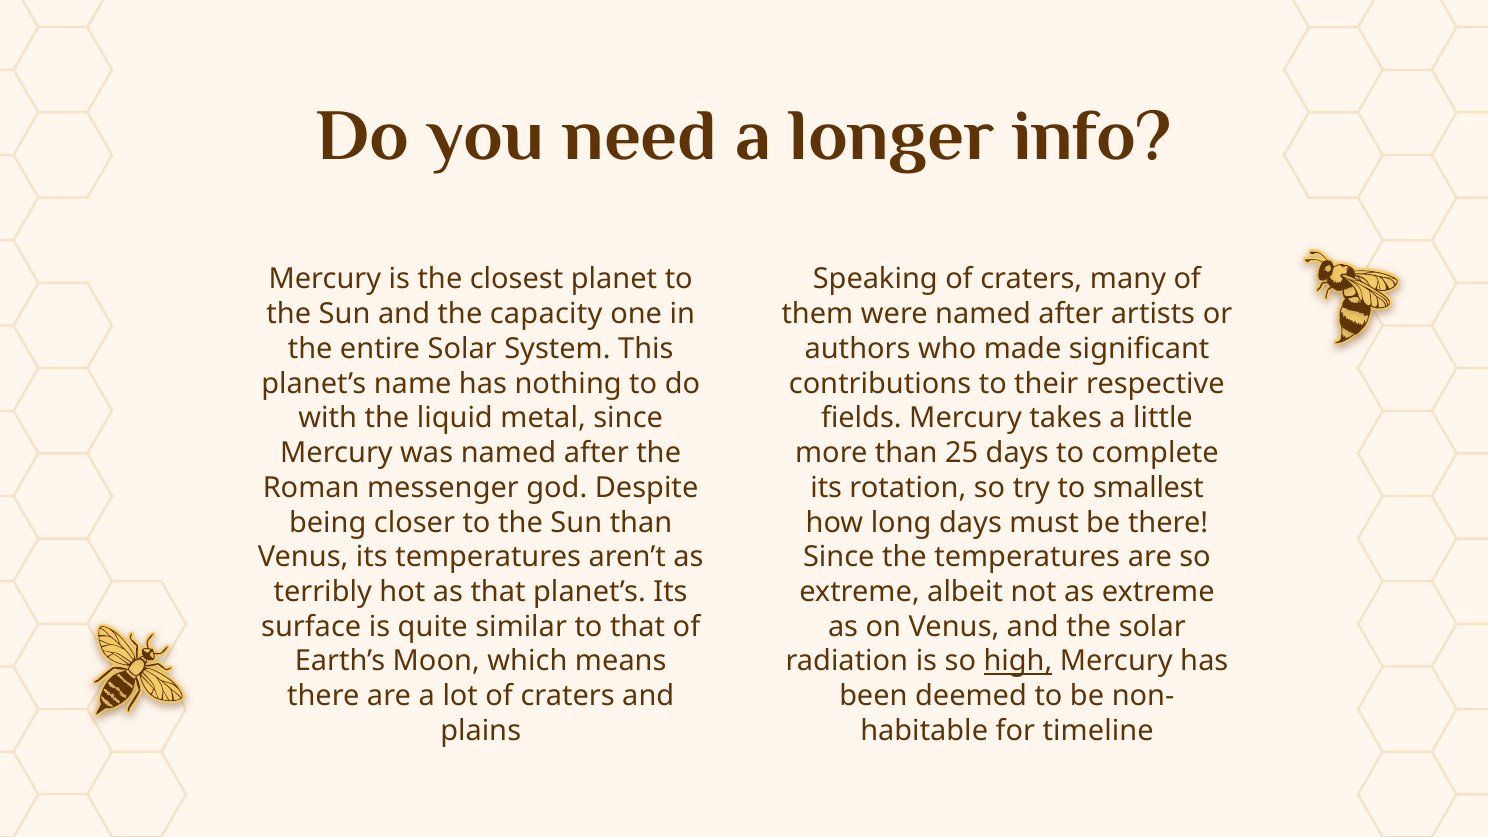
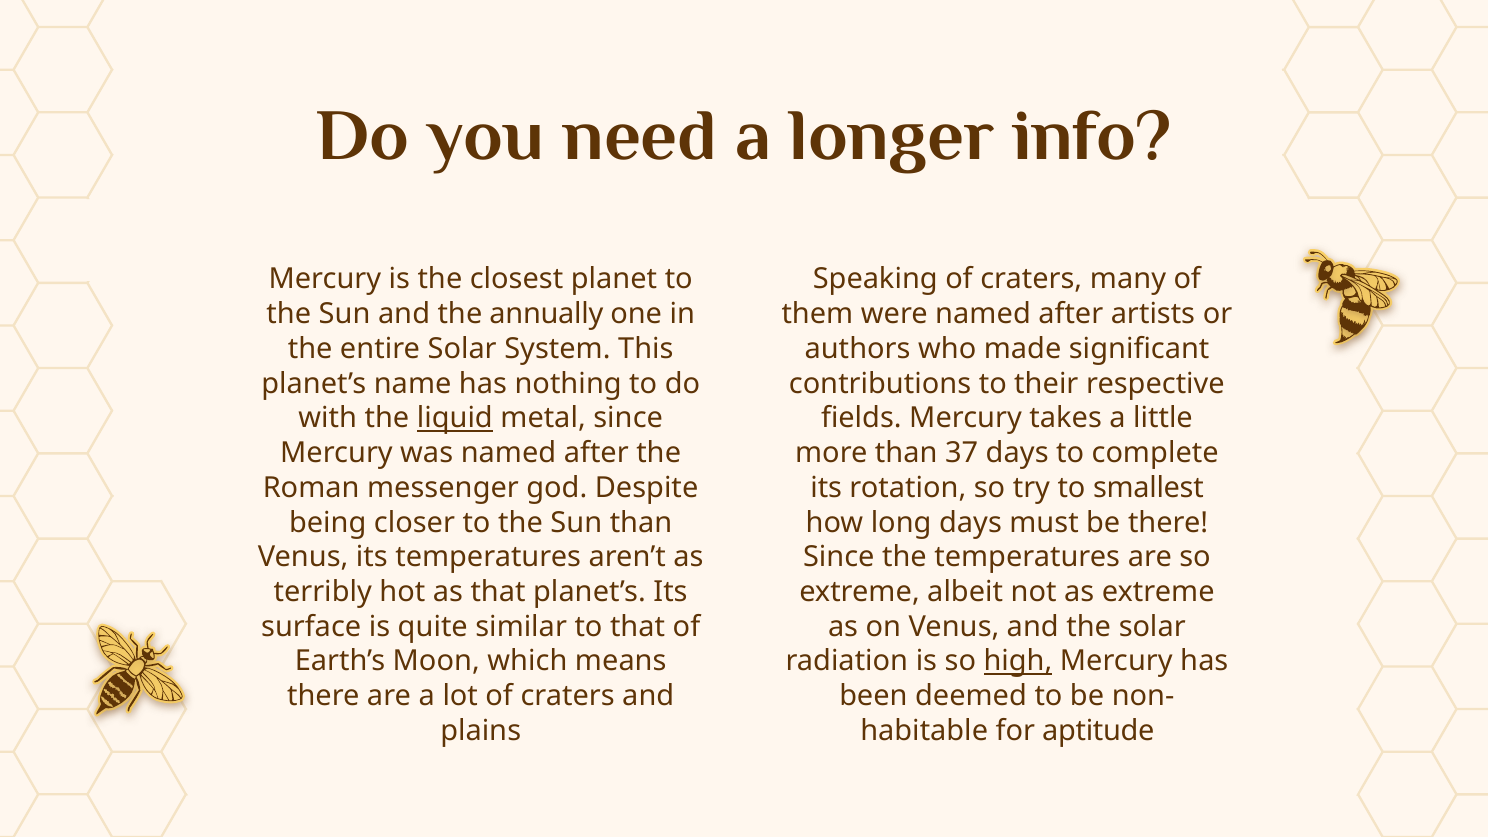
capacity: capacity -> annually
liquid underline: none -> present
25: 25 -> 37
timeline: timeline -> aptitude
